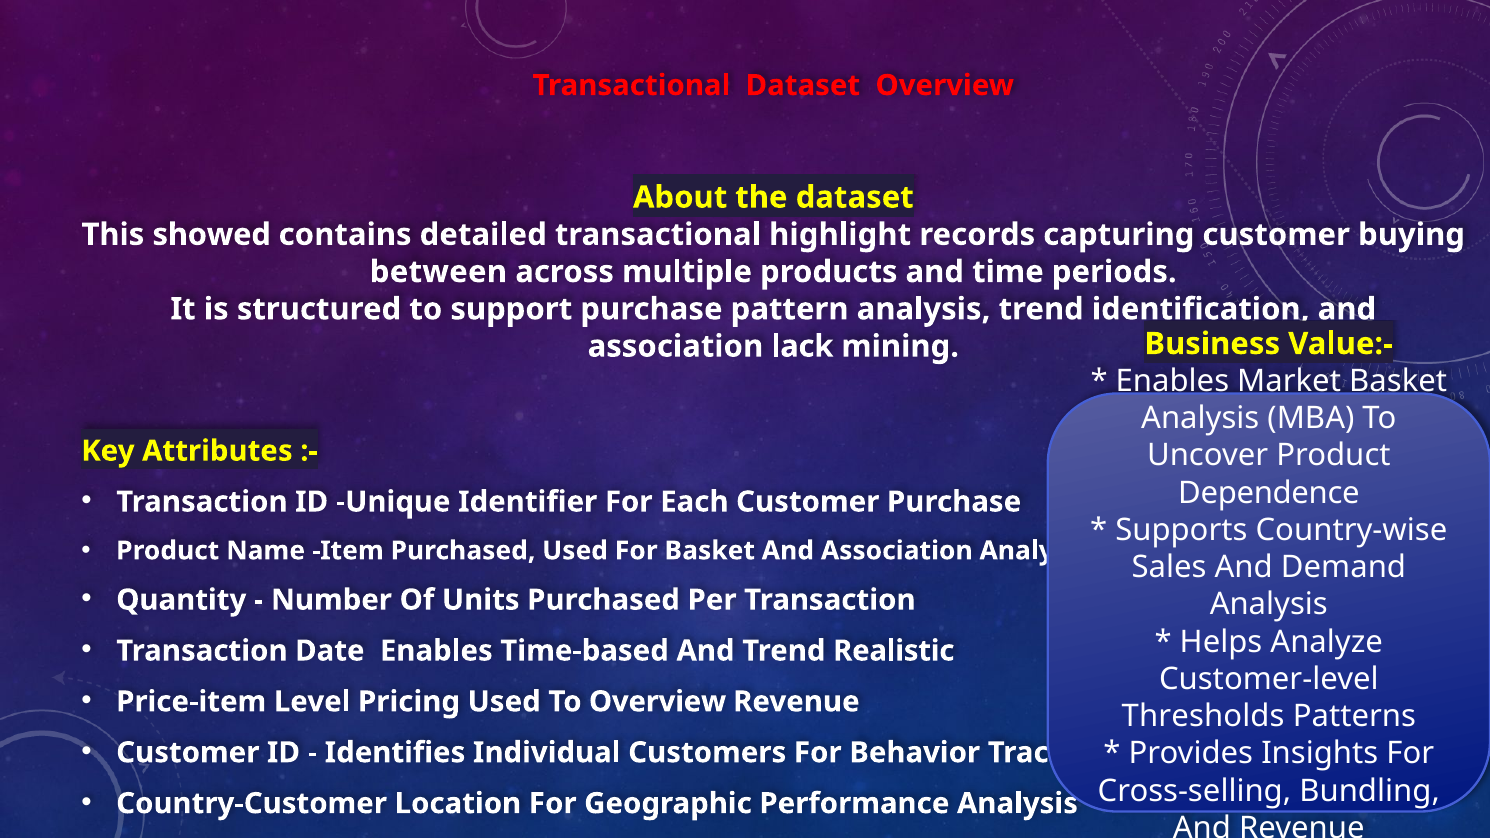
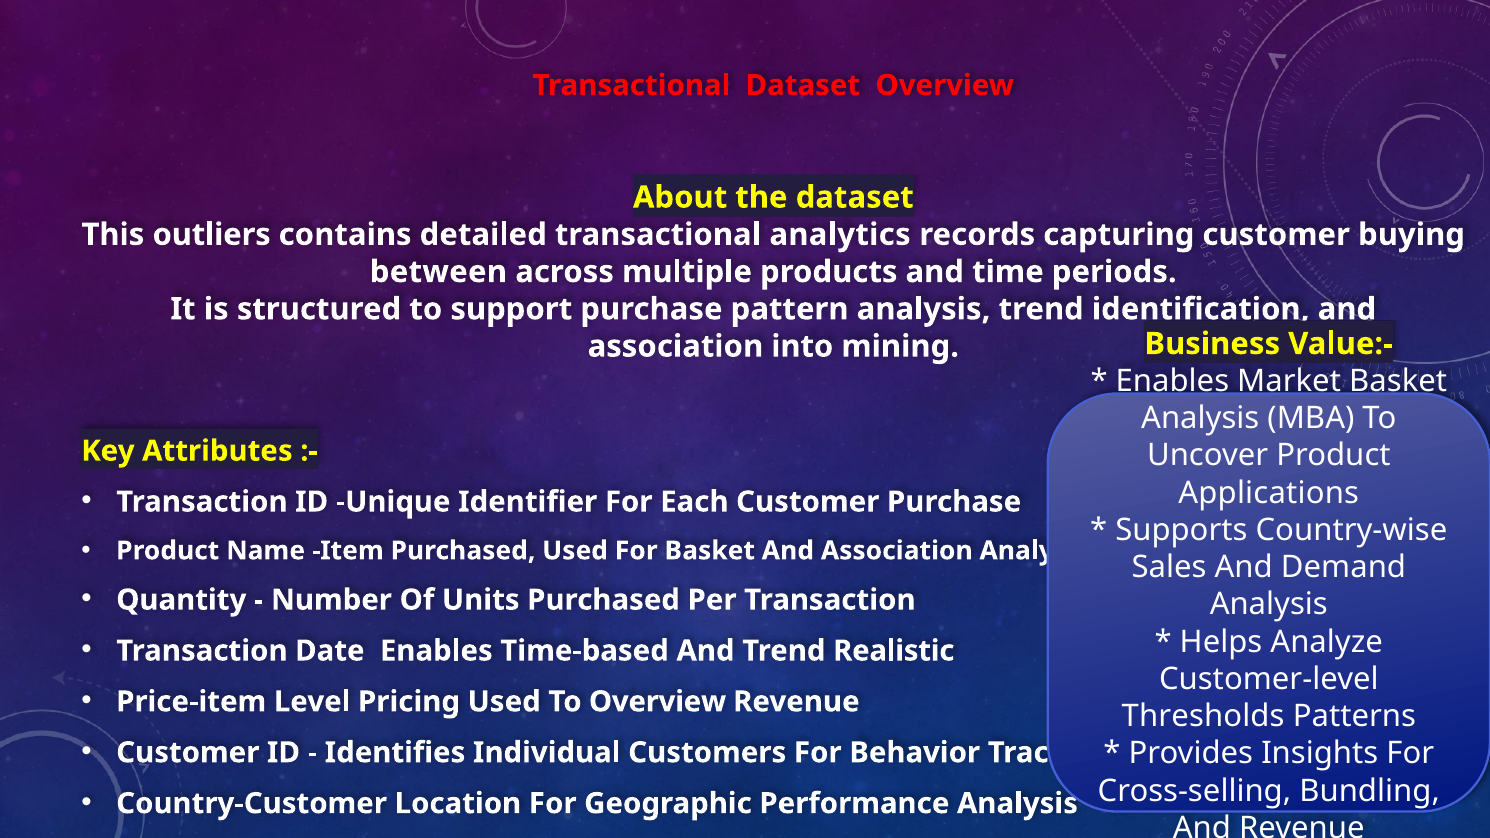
showed: showed -> outliers
highlight: highlight -> analytics
lack: lack -> into
Dependence: Dependence -> Applications
